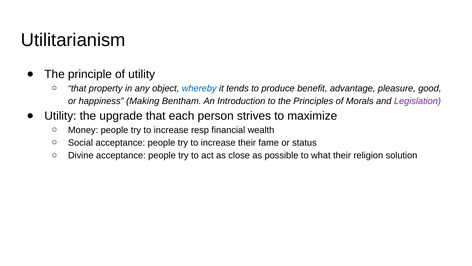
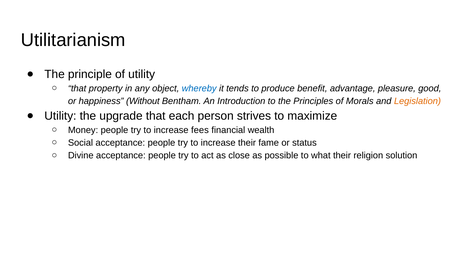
Making: Making -> Without
Legislation colour: purple -> orange
resp: resp -> fees
